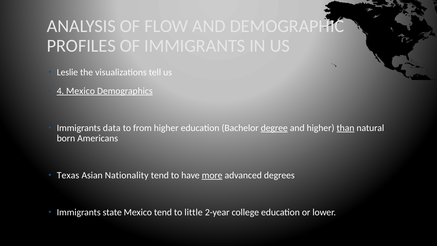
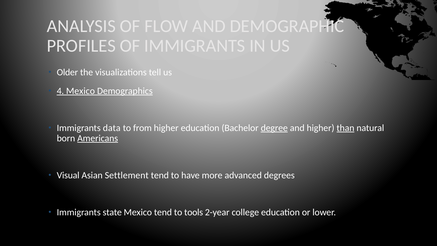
Leslie: Leslie -> Older
Americans underline: none -> present
Texas: Texas -> Visual
Nationality: Nationality -> Settlement
more underline: present -> none
little: little -> tools
